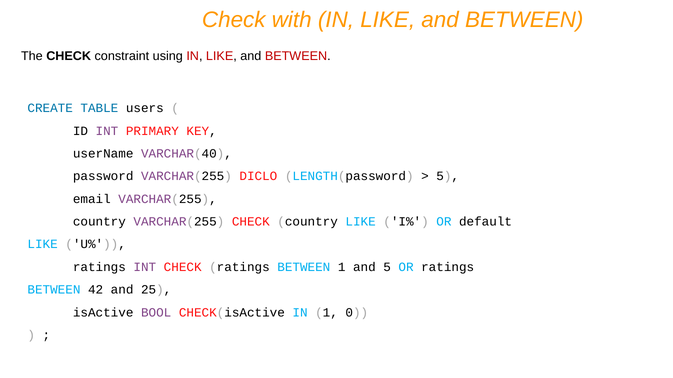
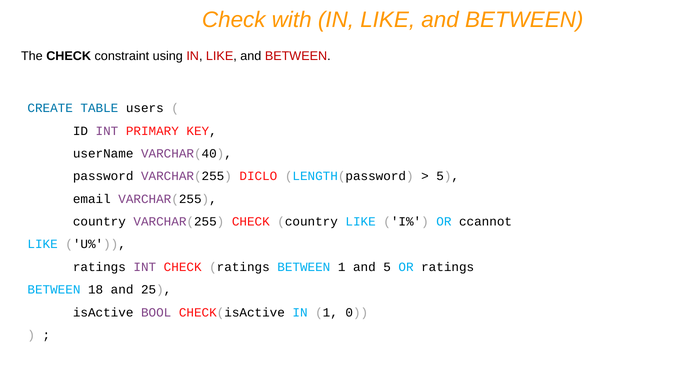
default: default -> ccannot
42: 42 -> 18
